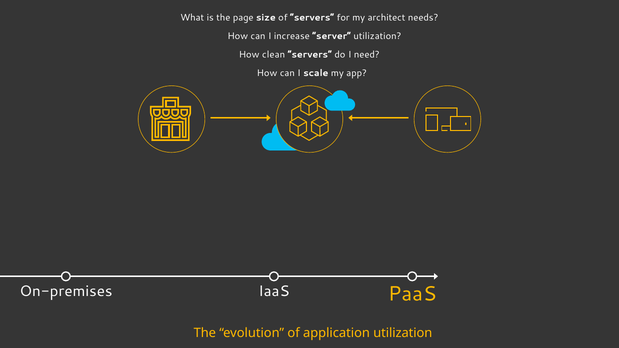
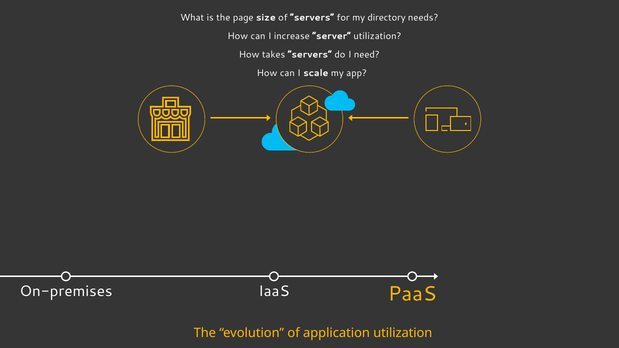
architect: architect -> directory
clean: clean -> takes
